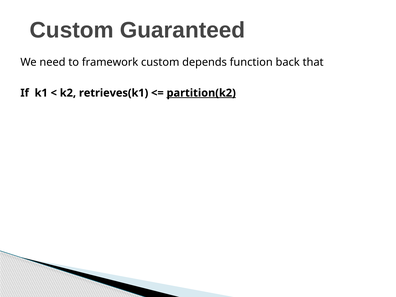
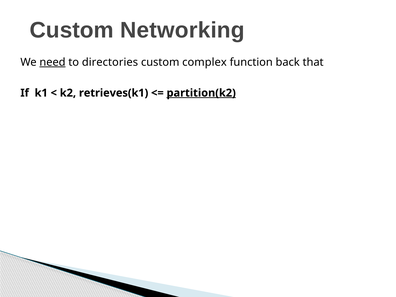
Guaranteed: Guaranteed -> Networking
need underline: none -> present
framework: framework -> directories
depends: depends -> complex
